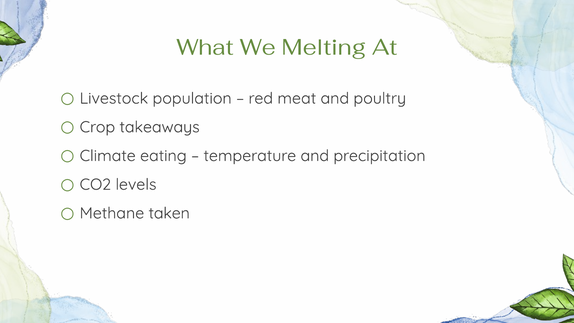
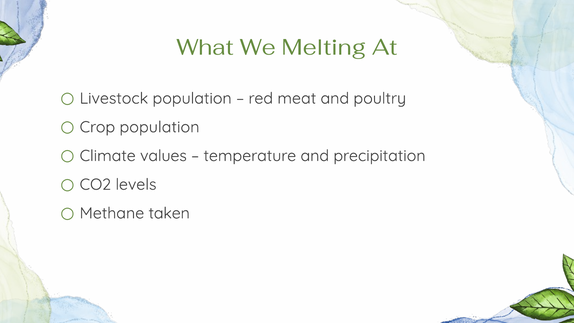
Crop takeaways: takeaways -> population
eating: eating -> values
